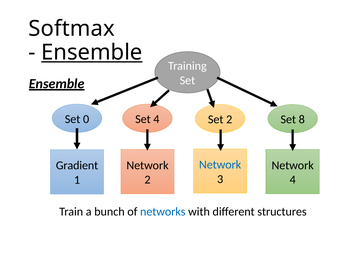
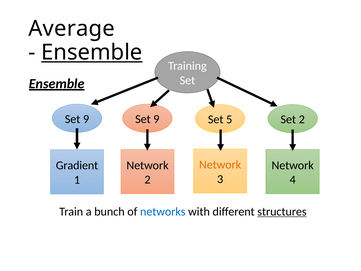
Softmax: Softmax -> Average
0 at (86, 119): 0 -> 9
4 at (156, 119): 4 -> 9
Set 2: 2 -> 5
Set 8: 8 -> 2
Network at (220, 164) colour: blue -> orange
structures underline: none -> present
